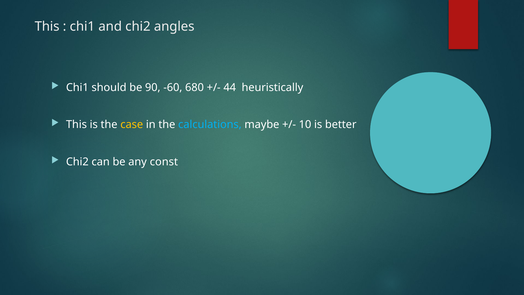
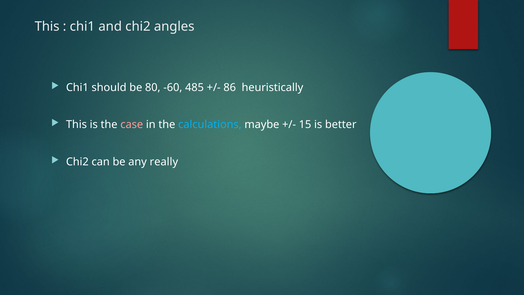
90: 90 -> 80
680: 680 -> 485
44: 44 -> 86
case colour: yellow -> pink
10: 10 -> 15
const: const -> really
